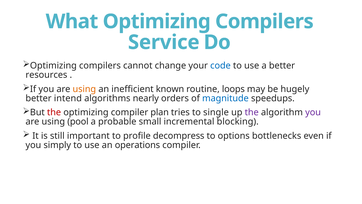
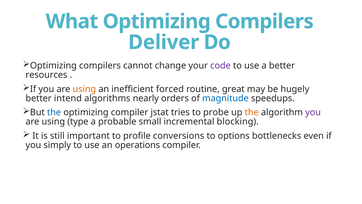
Service: Service -> Deliver
code colour: blue -> purple
known: known -> forced
loops: loops -> great
the at (54, 112) colour: red -> blue
plan: plan -> jstat
single: single -> probe
the at (252, 112) colour: purple -> orange
pool: pool -> type
decompress: decompress -> conversions
